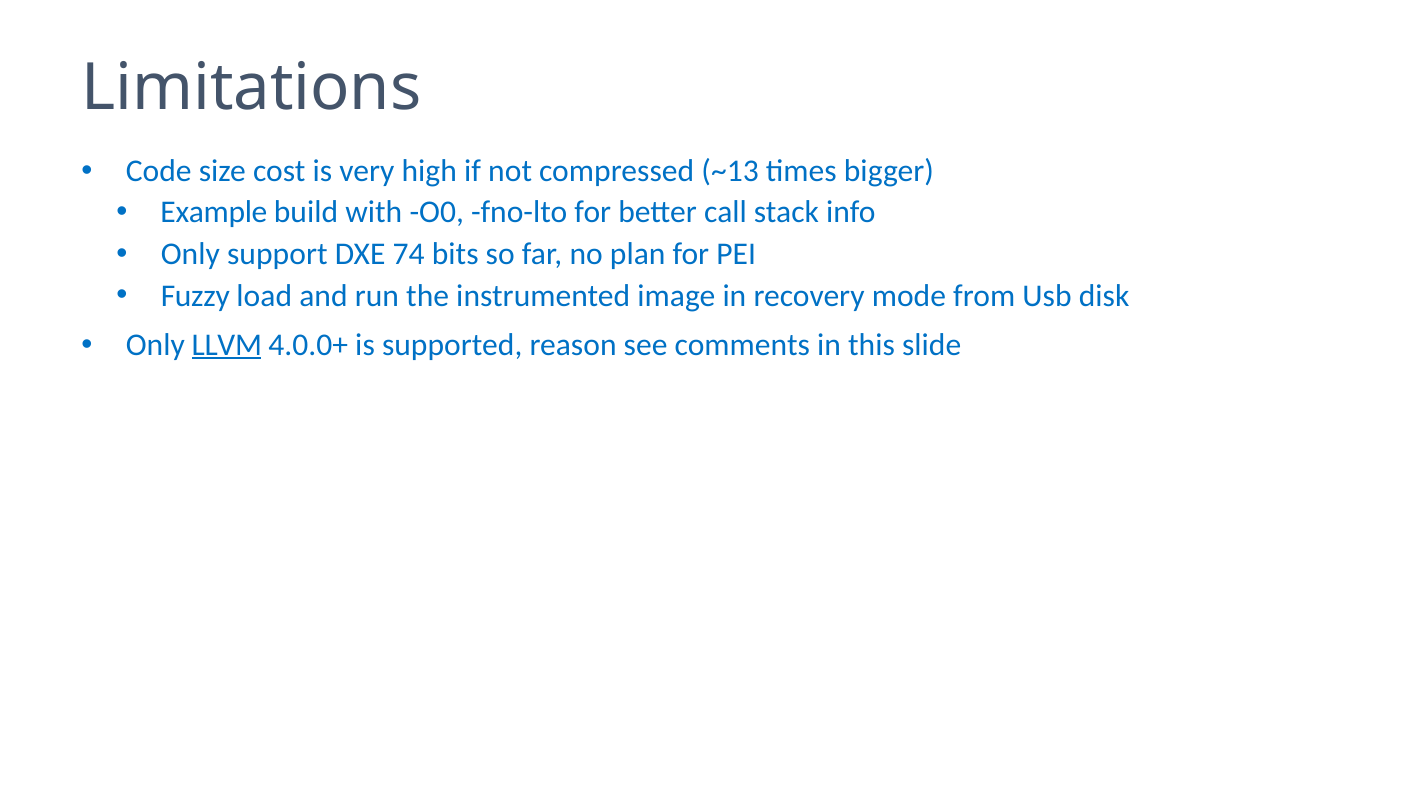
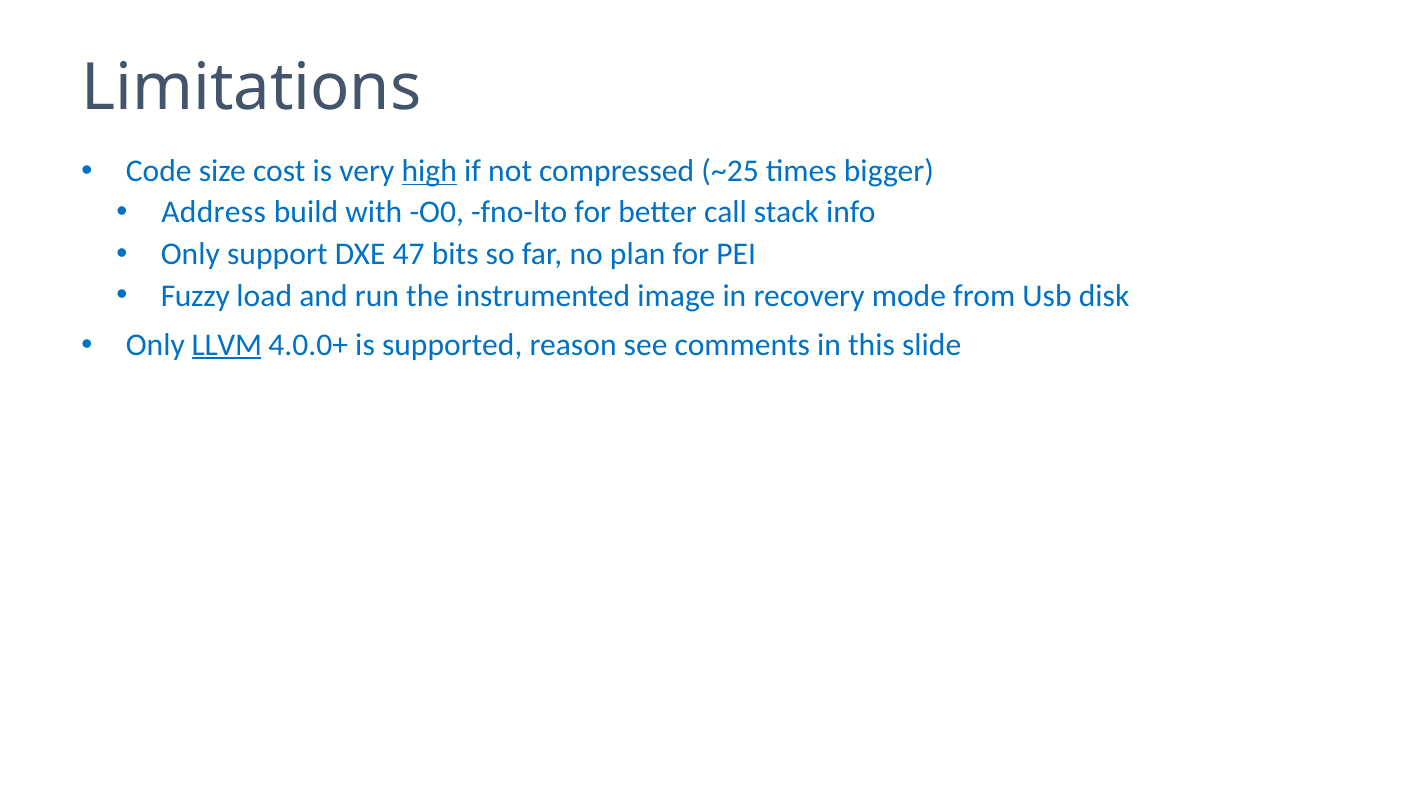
high underline: none -> present
~13: ~13 -> ~25
Example: Example -> Address
74: 74 -> 47
